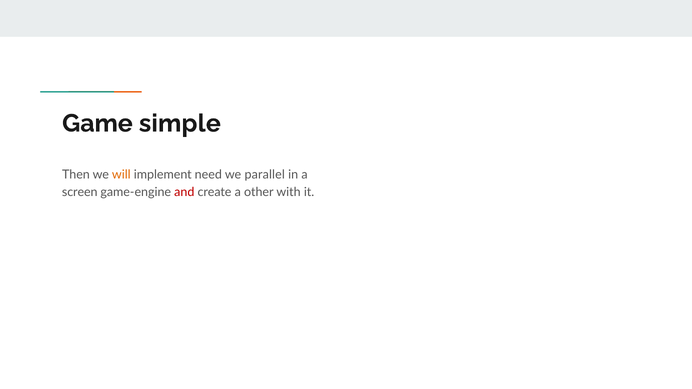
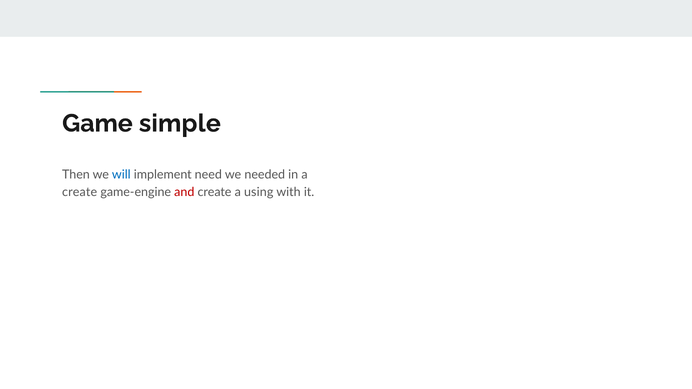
will colour: orange -> blue
parallel: parallel -> needed
screen at (80, 192): screen -> create
other: other -> using
